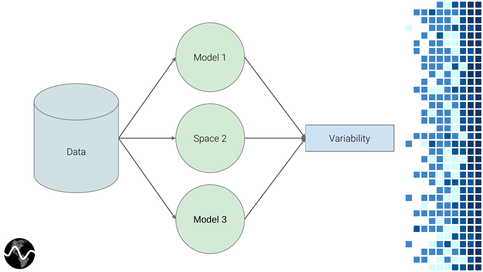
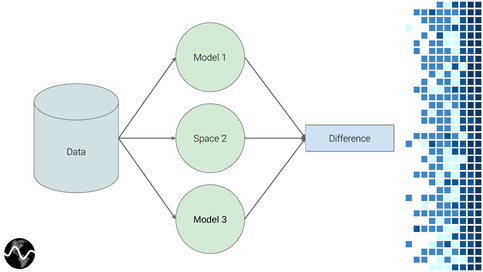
Variability: Variability -> Difference
